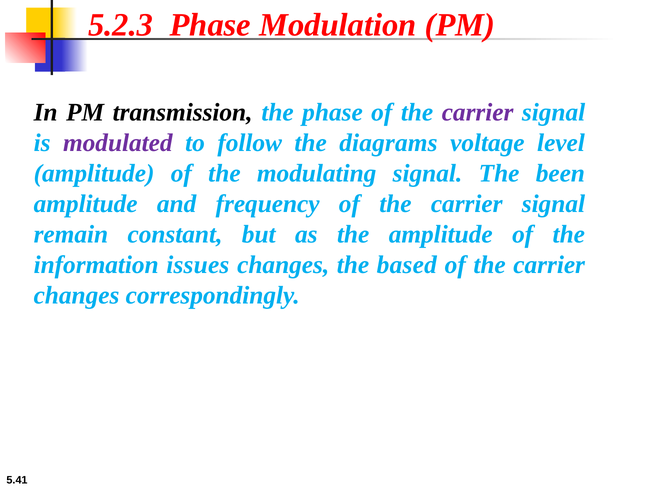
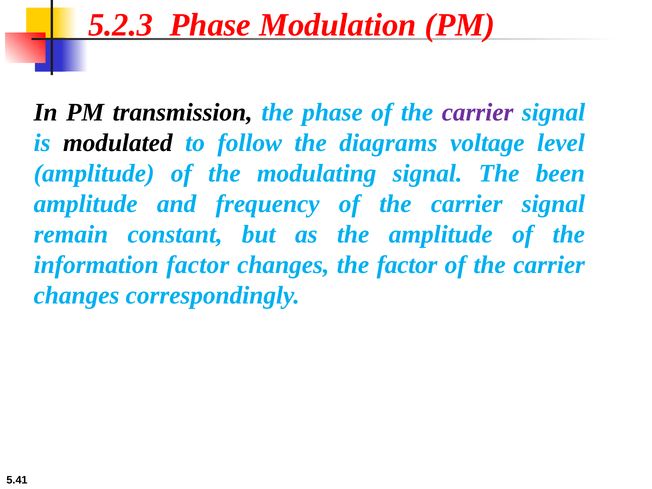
modulated colour: purple -> black
information issues: issues -> factor
the based: based -> factor
